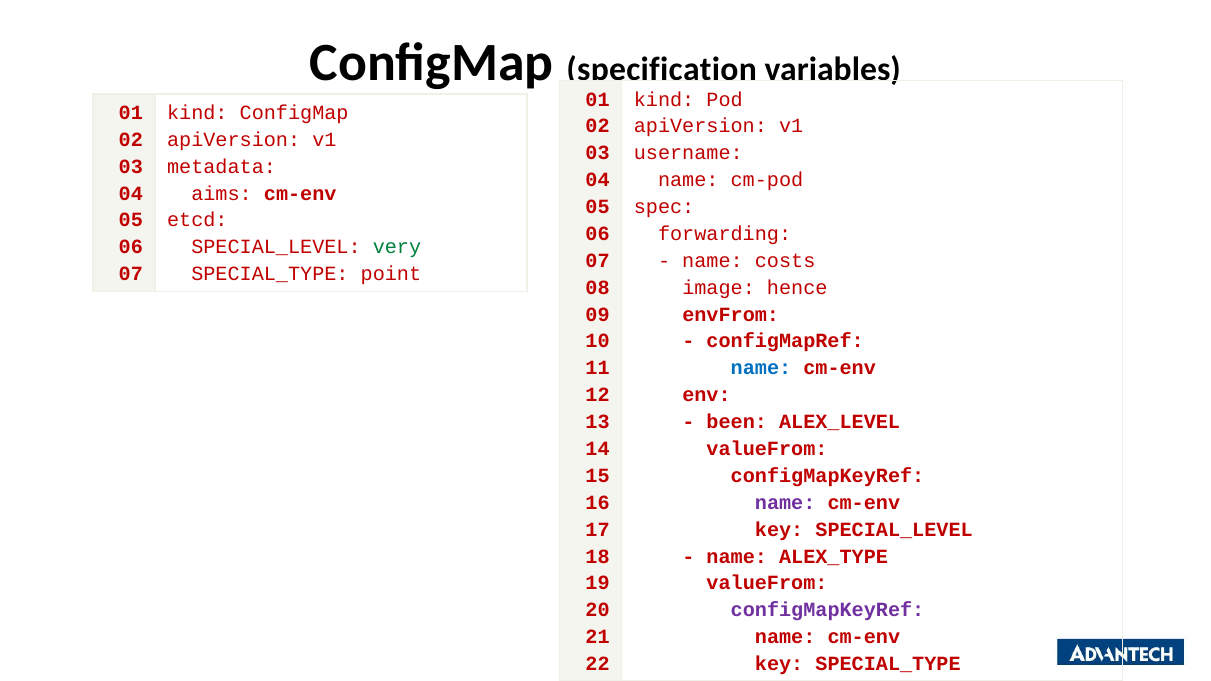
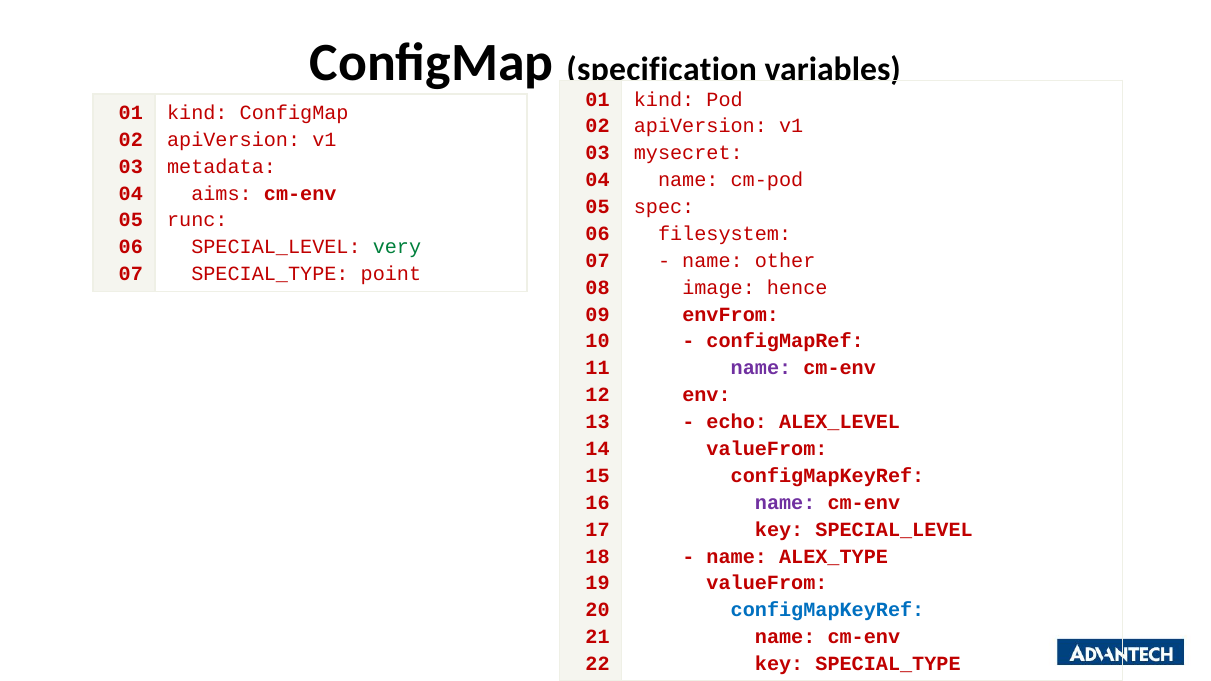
username: username -> mysecret
etcd: etcd -> runc
forwarding: forwarding -> filesystem
costs: costs -> other
name at (761, 368) colour: blue -> purple
been: been -> echo
configMapKeyRef at (828, 610) colour: purple -> blue
